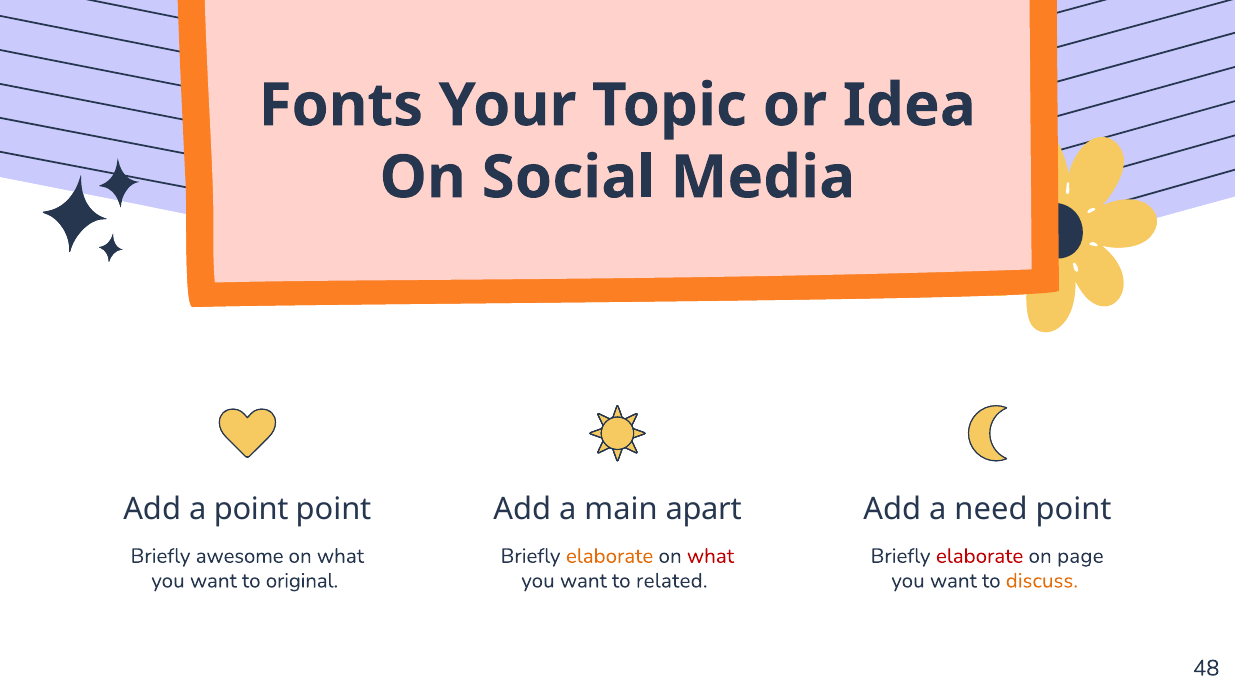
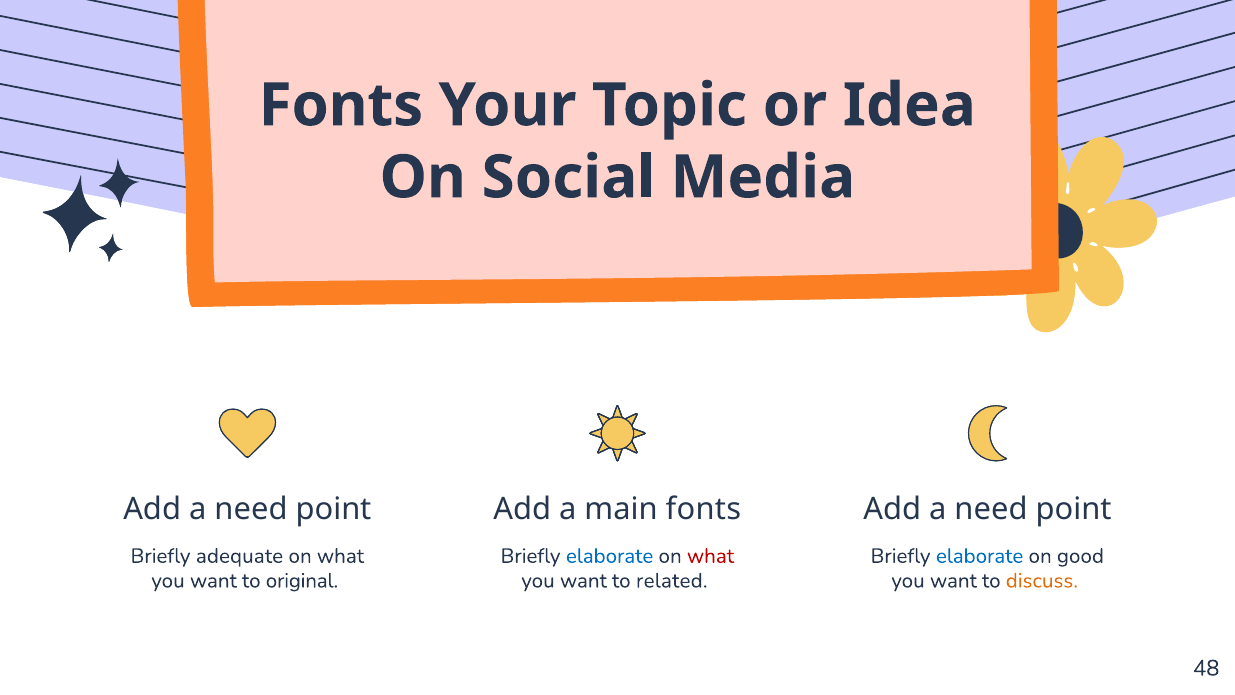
point at (251, 509): point -> need
main apart: apart -> fonts
awesome: awesome -> adequate
elaborate at (610, 556) colour: orange -> blue
elaborate at (980, 556) colour: red -> blue
page: page -> good
